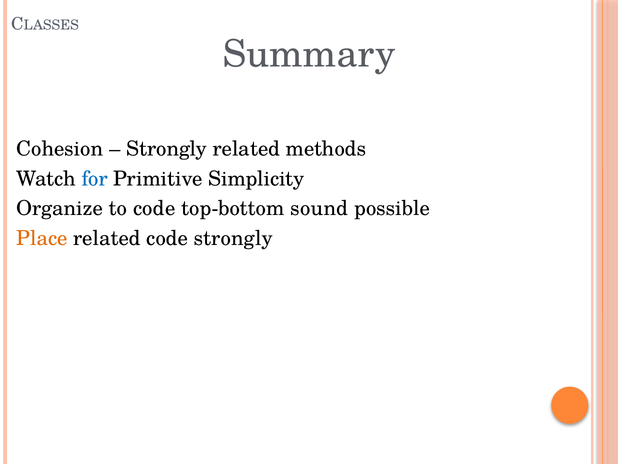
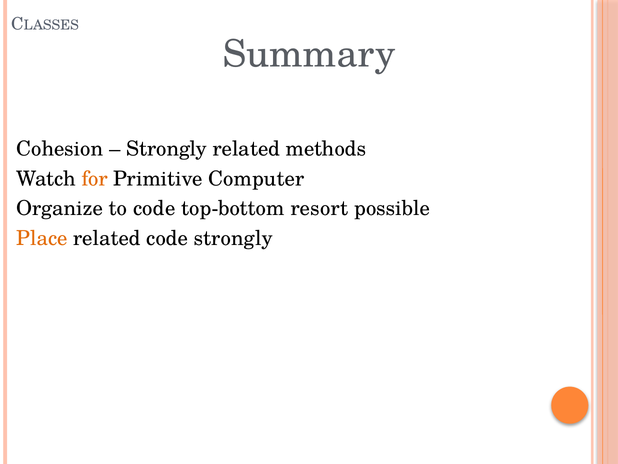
for colour: blue -> orange
Simplicity: Simplicity -> Computer
sound: sound -> resort
